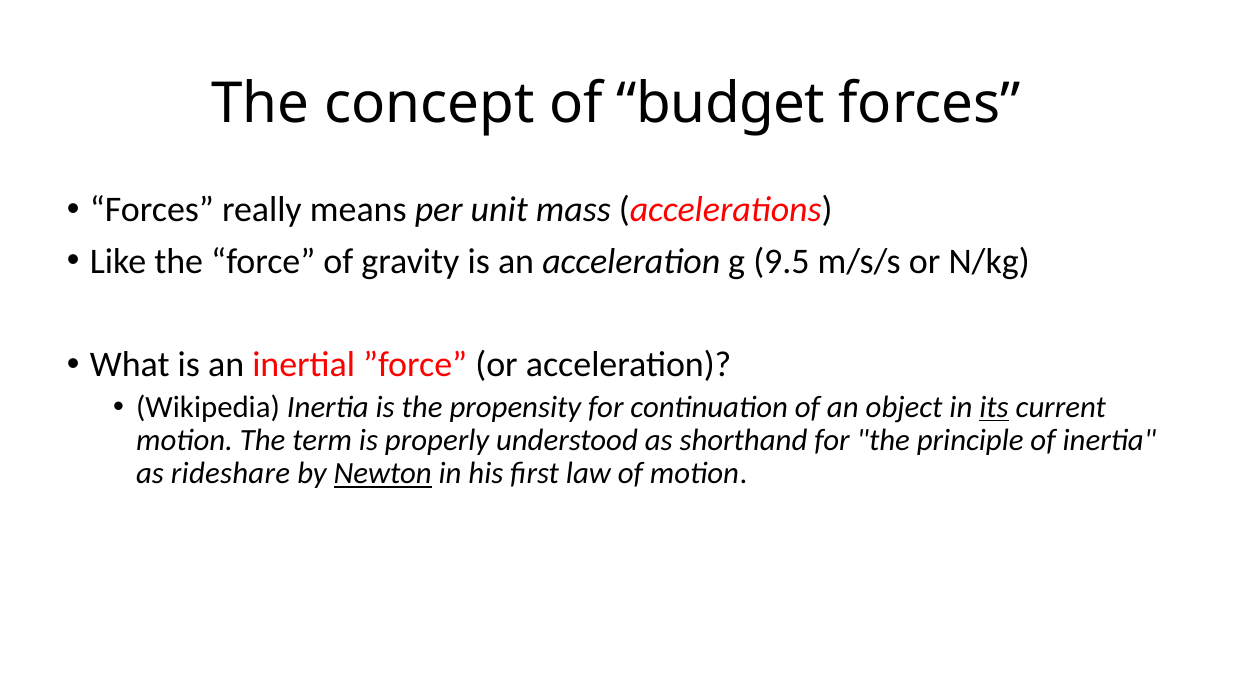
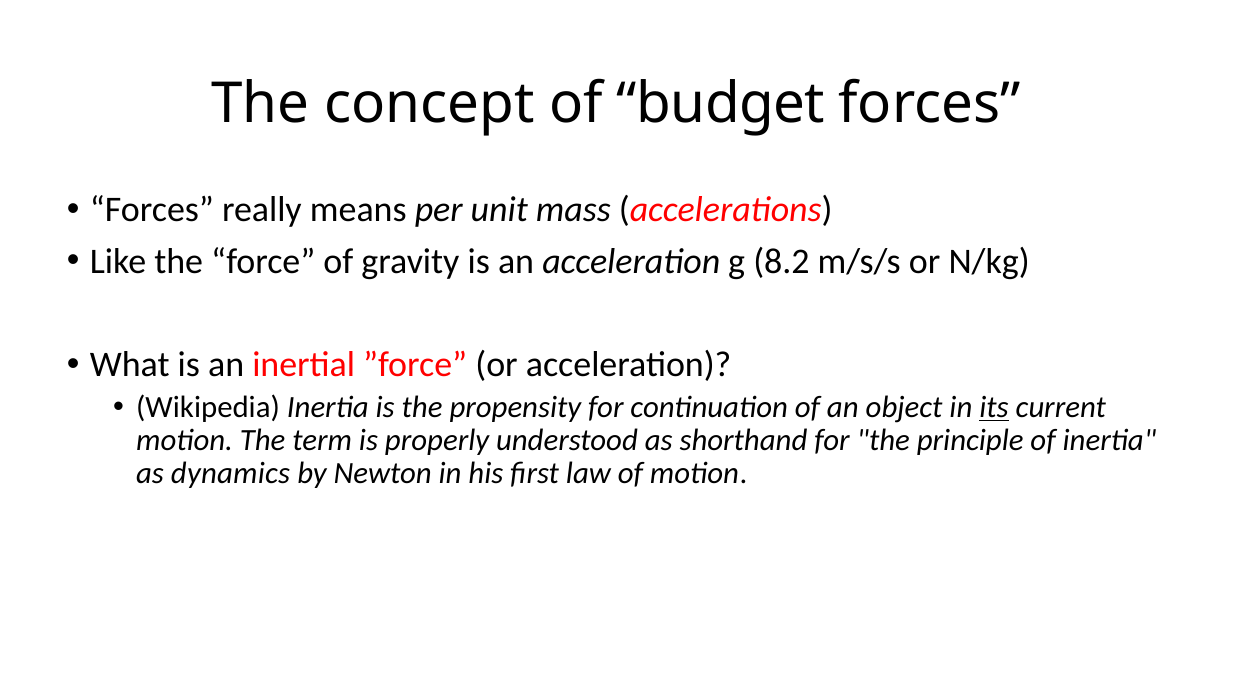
9.5: 9.5 -> 8.2
rideshare: rideshare -> dynamics
Newton underline: present -> none
